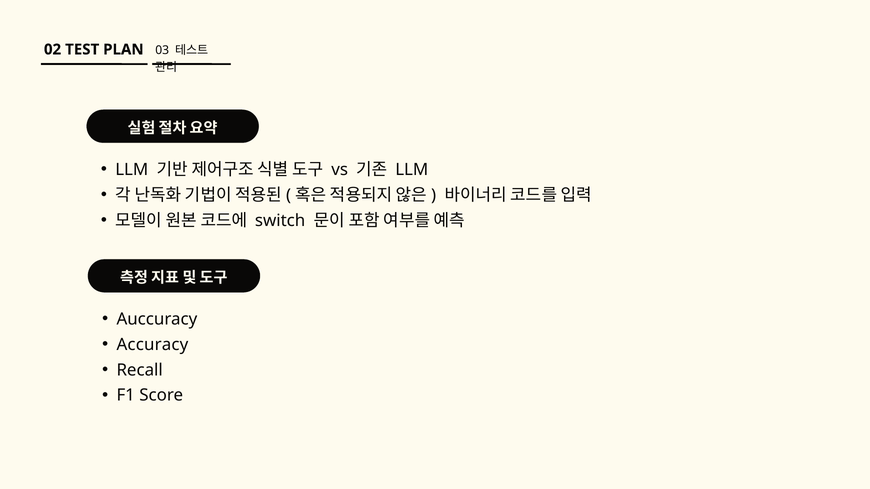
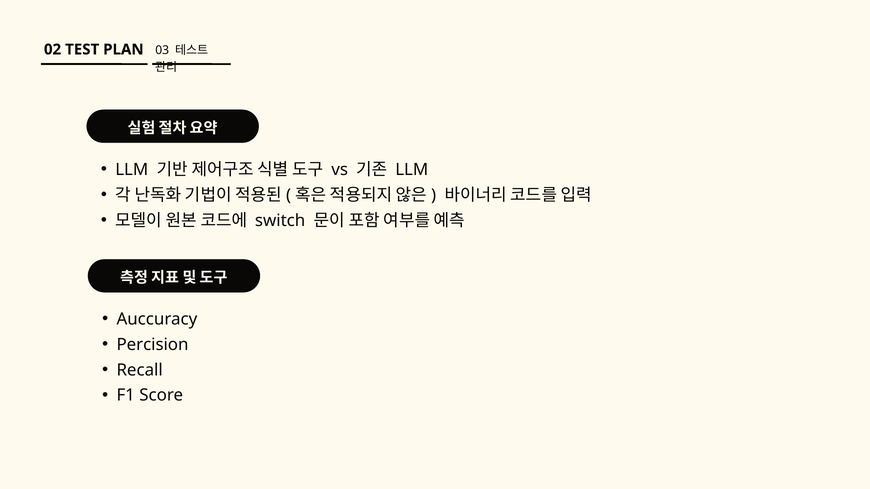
Accuracy: Accuracy -> Percision
